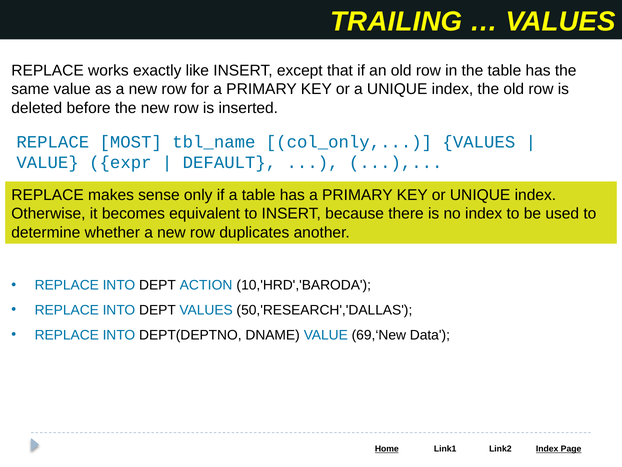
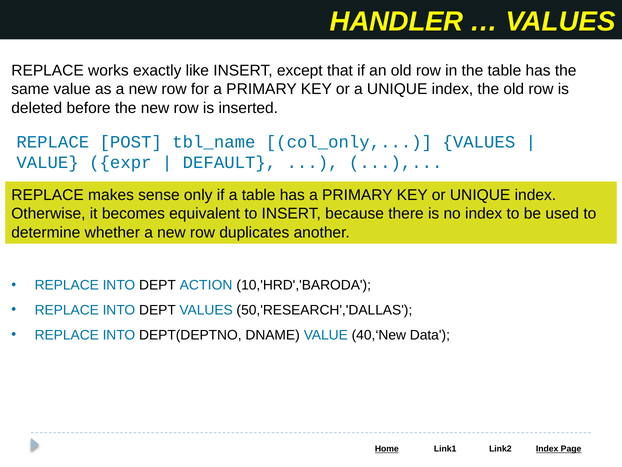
TRAILING: TRAILING -> HANDLER
MOST: MOST -> POST
69,‘New: 69,‘New -> 40,‘New
